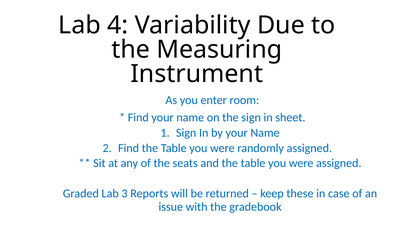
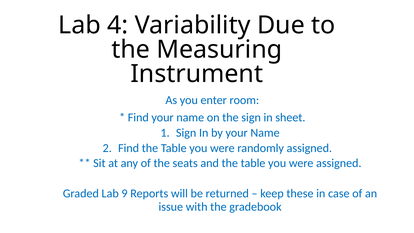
3: 3 -> 9
